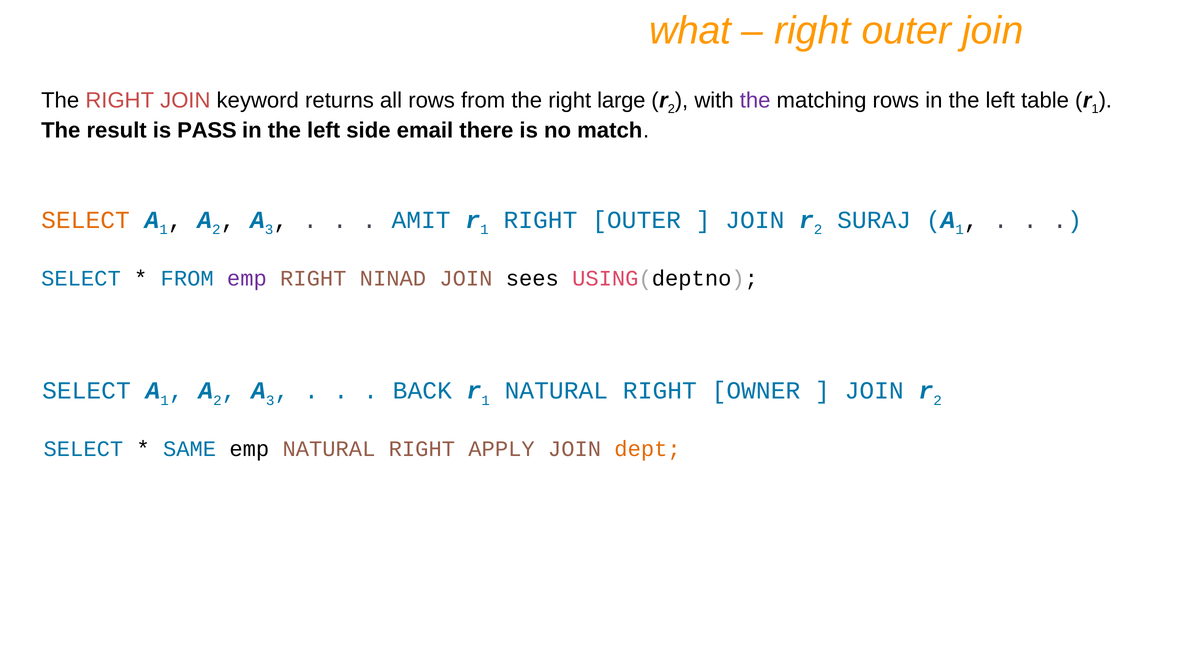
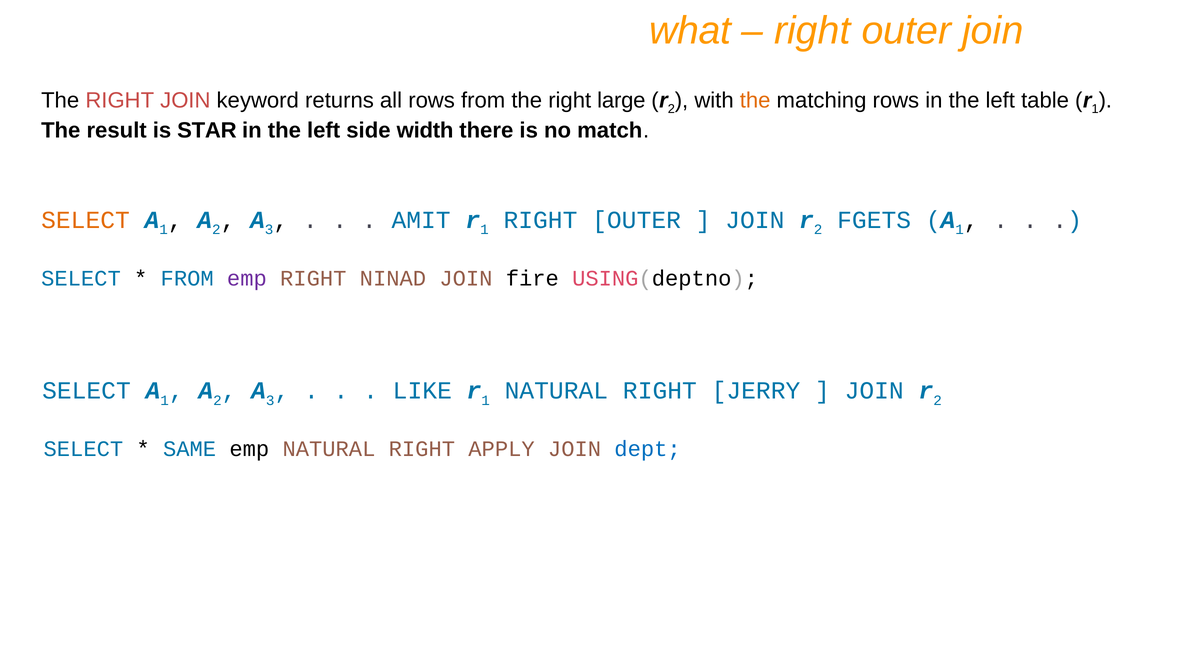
the at (755, 100) colour: purple -> orange
PASS: PASS -> STAR
email: email -> width
SURAJ: SURAJ -> FGETS
sees: sees -> fire
BACK: BACK -> LIKE
OWNER: OWNER -> JERRY
dept colour: orange -> blue
